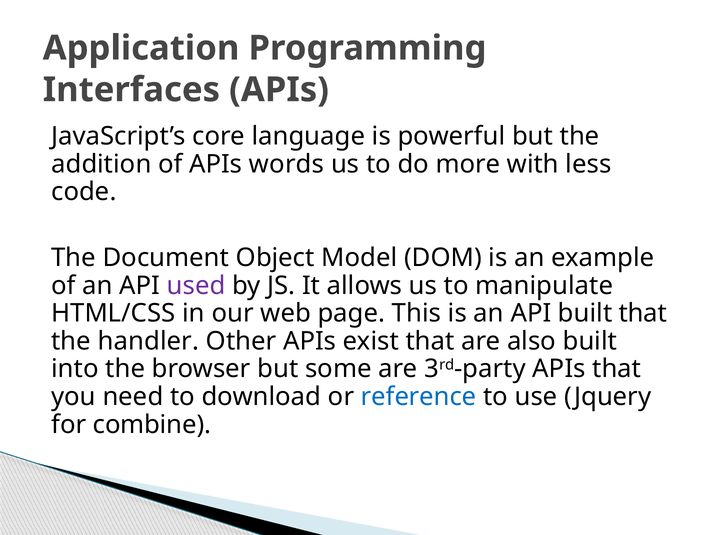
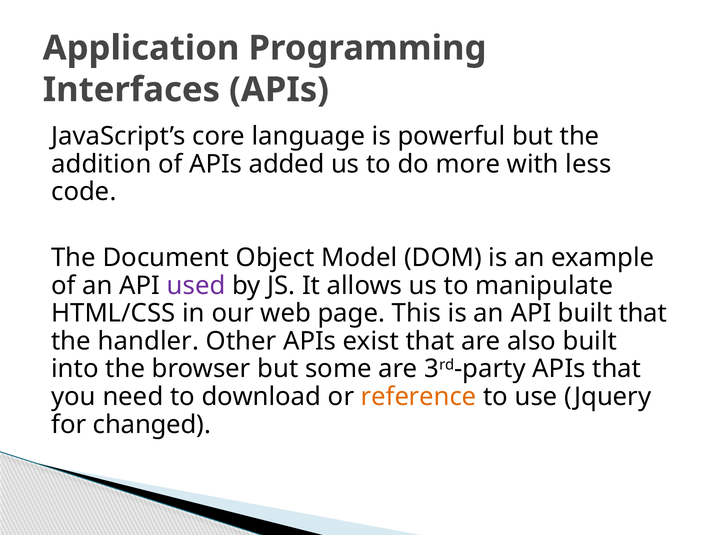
words: words -> added
reference colour: blue -> orange
combine: combine -> changed
